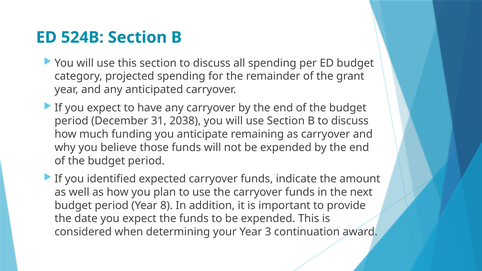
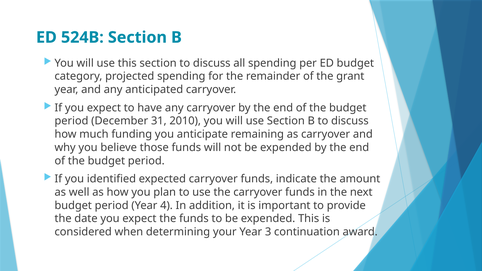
2038: 2038 -> 2010
8: 8 -> 4
